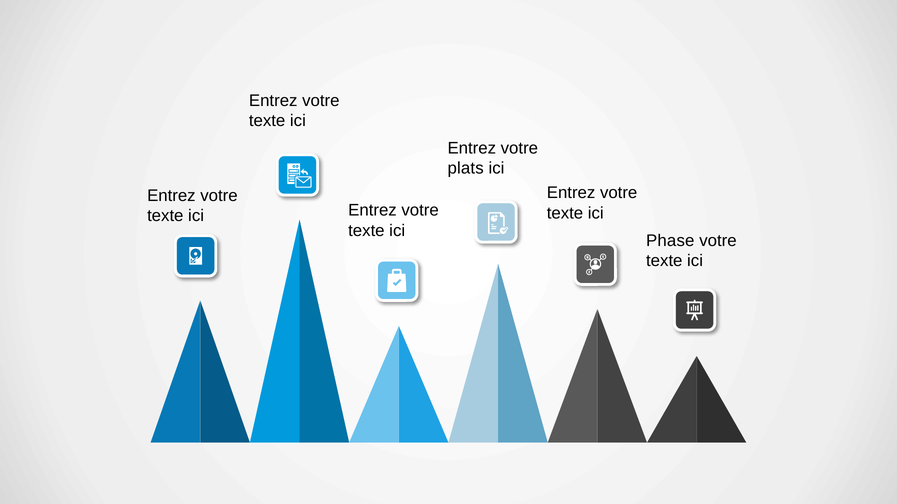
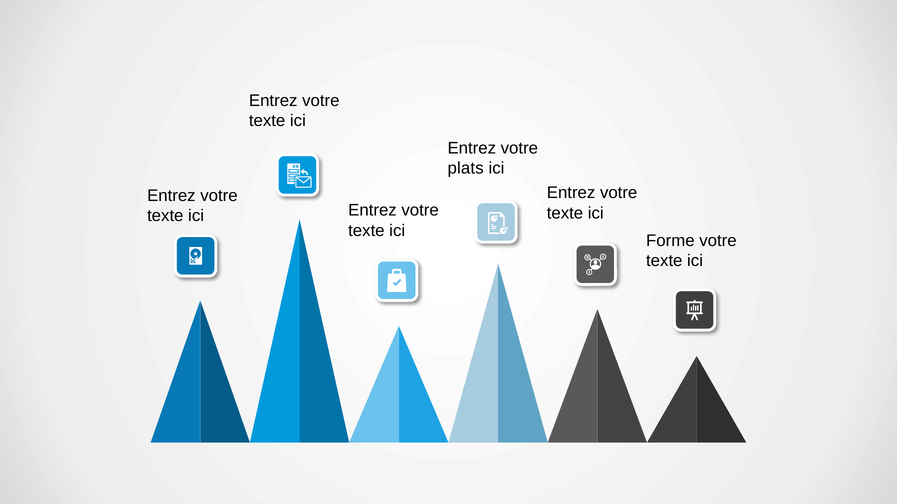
Phase: Phase -> Forme
